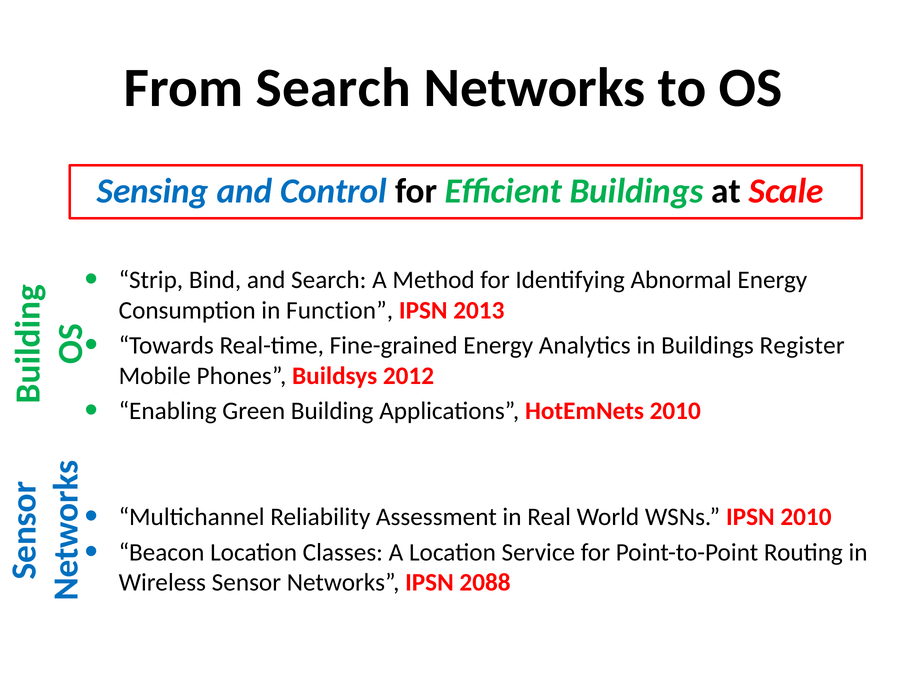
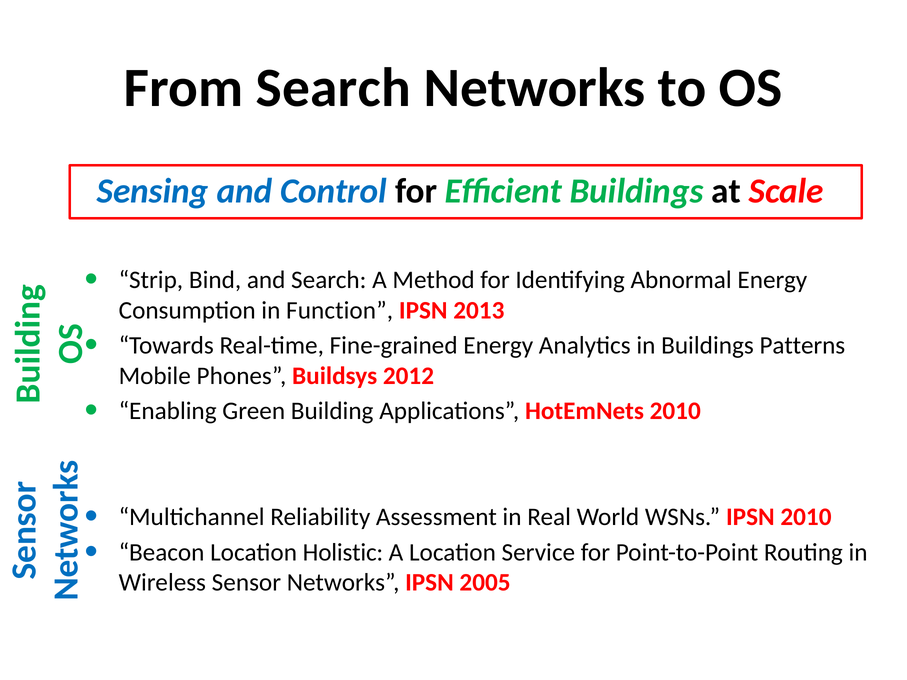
Register: Register -> Patterns
Classes: Classes -> Holistic
2088: 2088 -> 2005
